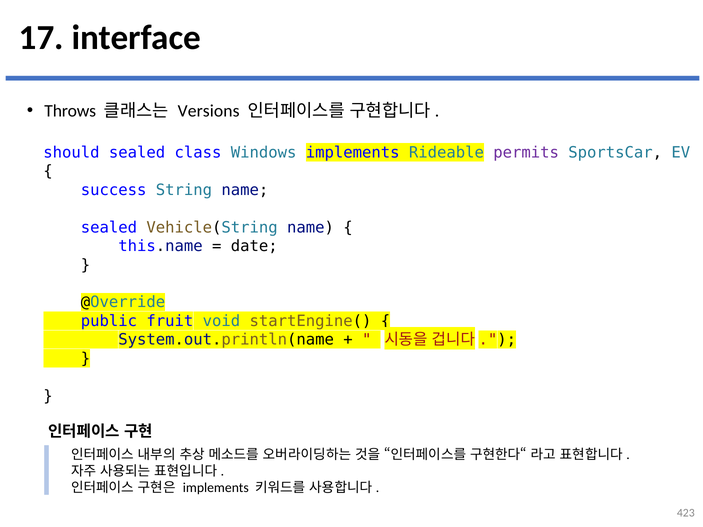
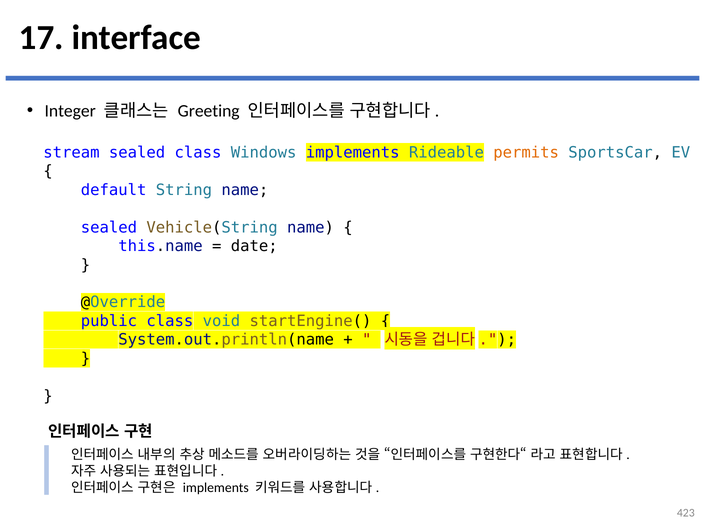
Throws: Throws -> Integer
Versions: Versions -> Greeting
should: should -> stream
permits colour: purple -> orange
success: success -> default
public fruit: fruit -> class
